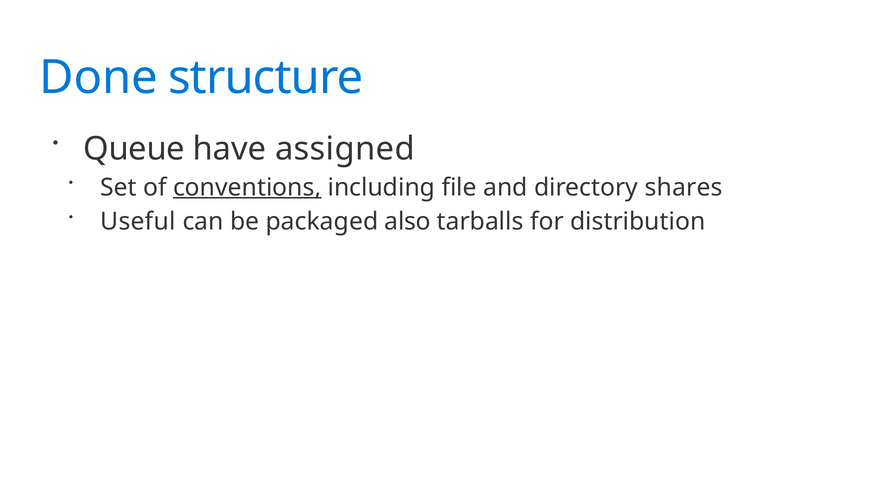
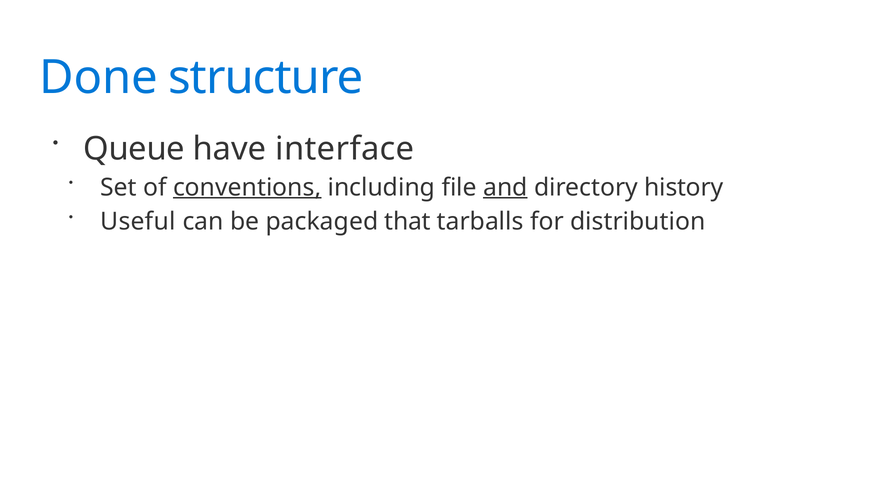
assigned: assigned -> interface
and underline: none -> present
shares: shares -> history
also: also -> that
